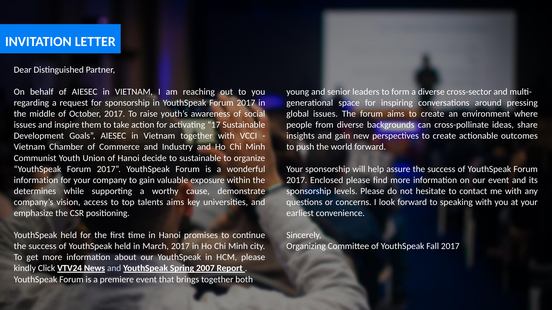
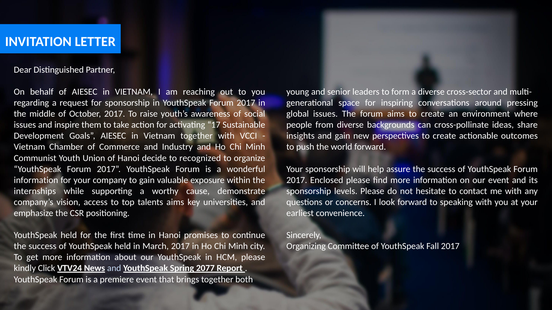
to sustainable: sustainable -> recognized
determines: determines -> internships
2007: 2007 -> 2077
